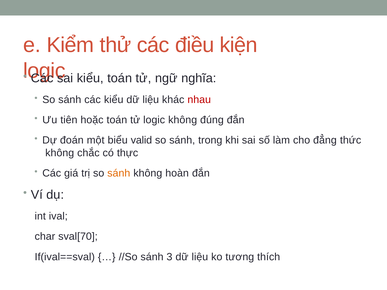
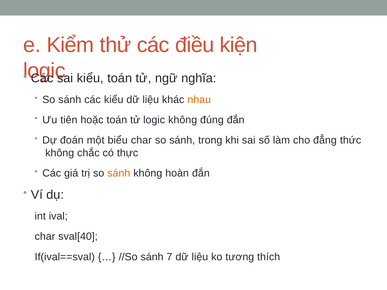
nhau colour: red -> orange
biểu valid: valid -> char
sval[70: sval[70 -> sval[40
3: 3 -> 7
